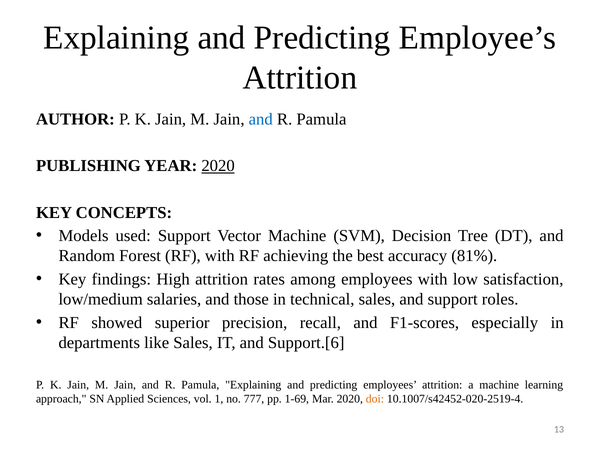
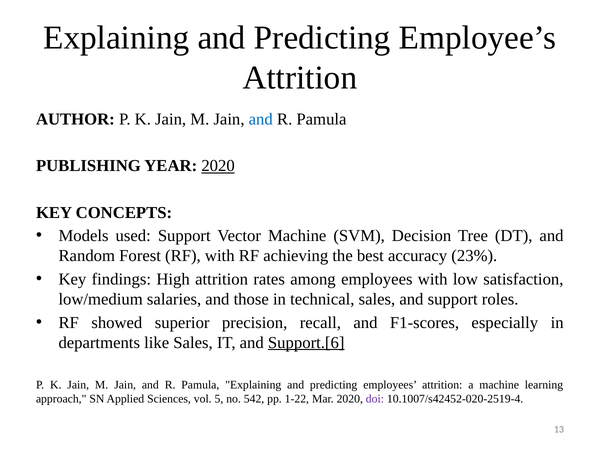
81%: 81% -> 23%
Support.[6 underline: none -> present
1: 1 -> 5
777: 777 -> 542
1-69: 1-69 -> 1-22
doi colour: orange -> purple
